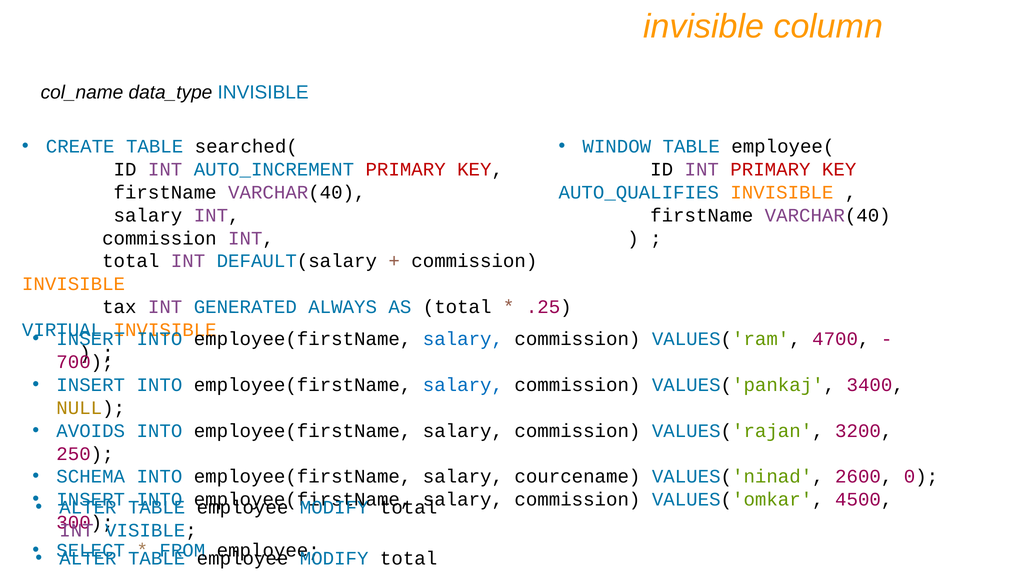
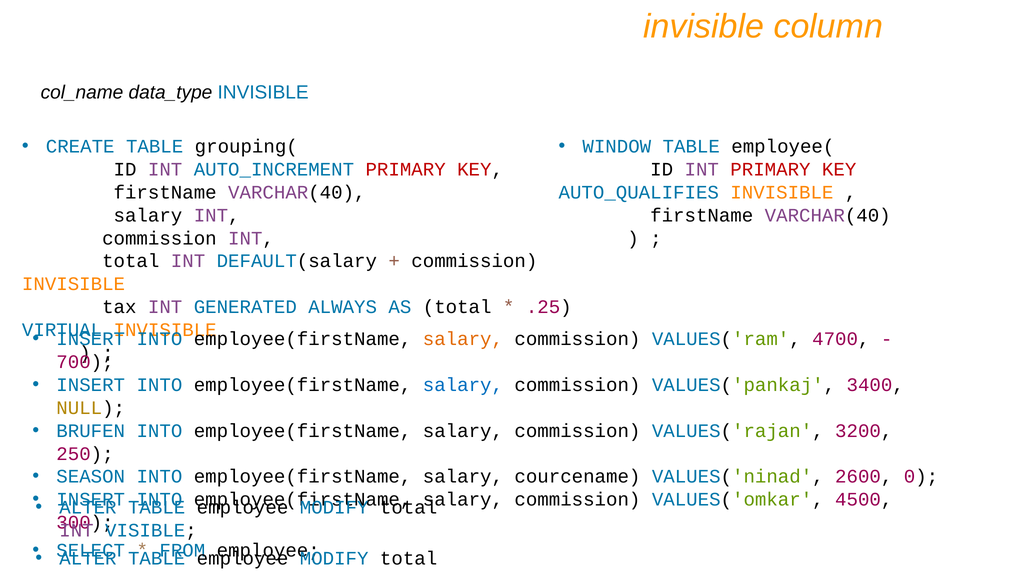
searched(: searched( -> grouping(
salary at (463, 339) colour: blue -> orange
AVOIDS: AVOIDS -> BRUFEN
SCHEMA: SCHEMA -> SEASON
